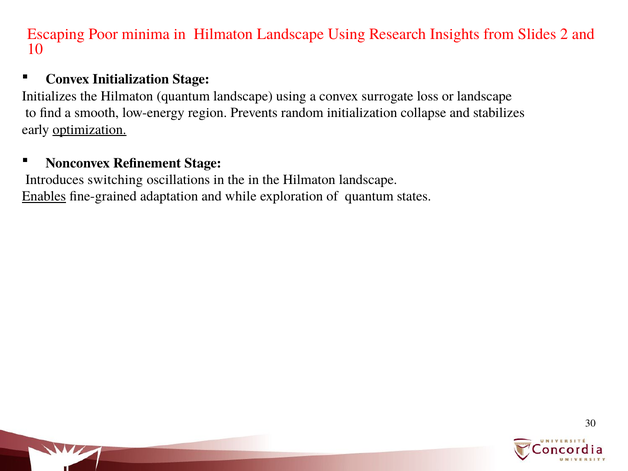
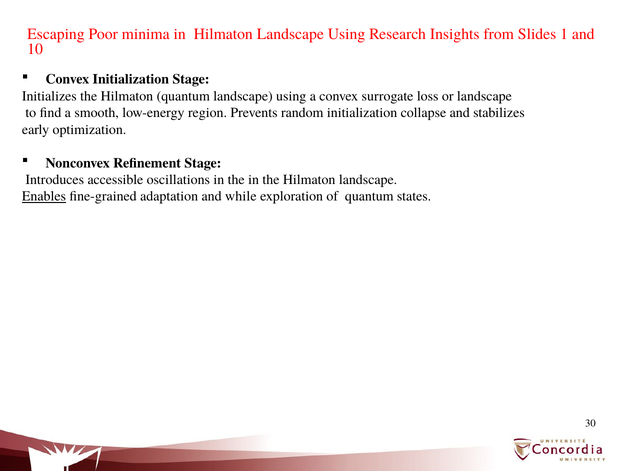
2: 2 -> 1
optimization underline: present -> none
switching: switching -> accessible
